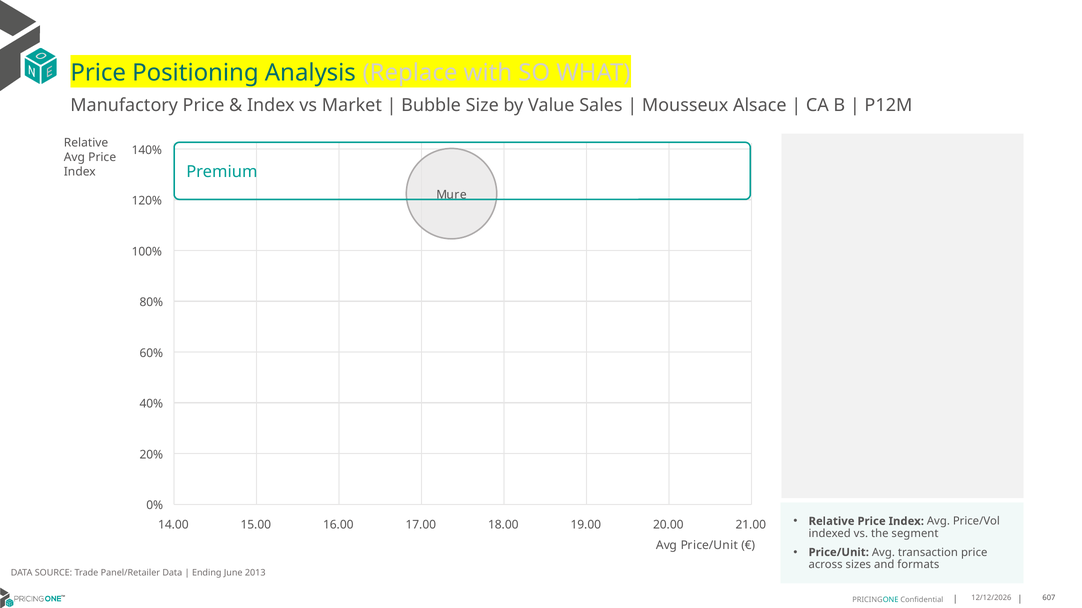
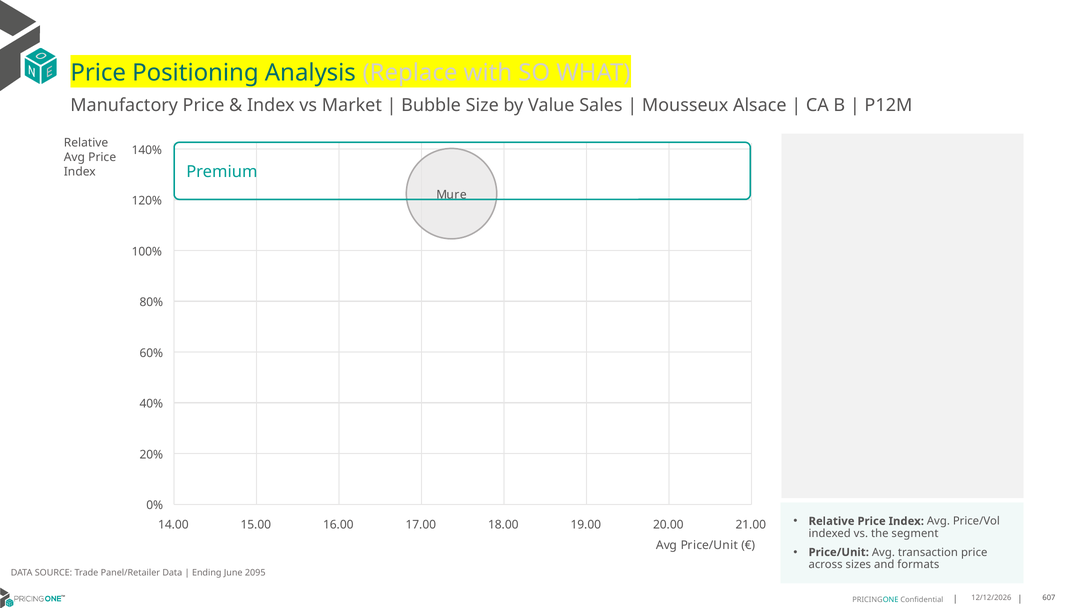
2013: 2013 -> 2095
